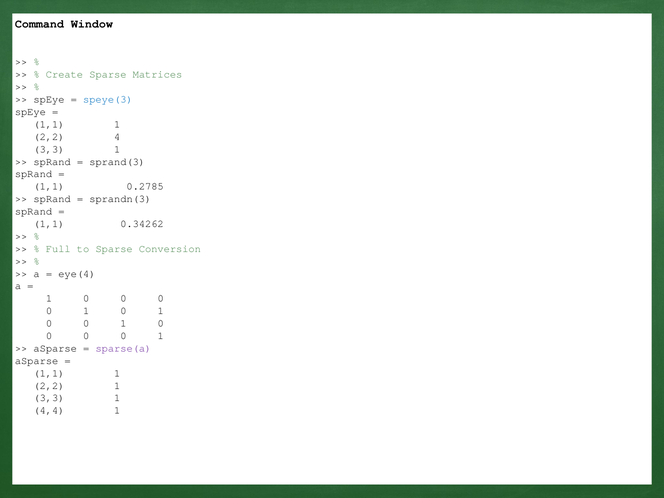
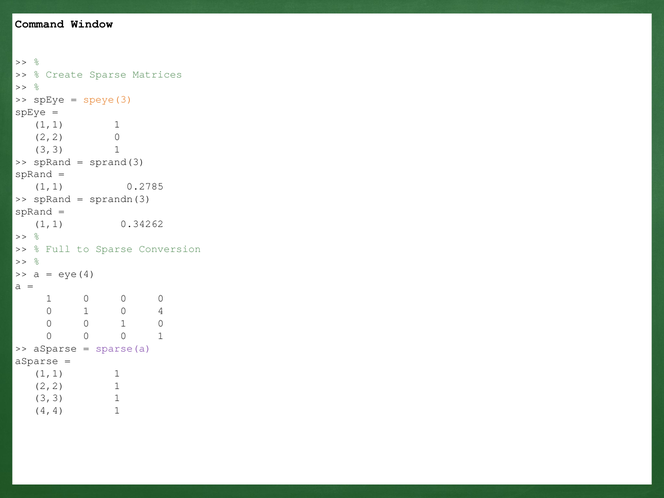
speye(3 colour: blue -> orange
2,2 4: 4 -> 0
1 0 1: 1 -> 4
